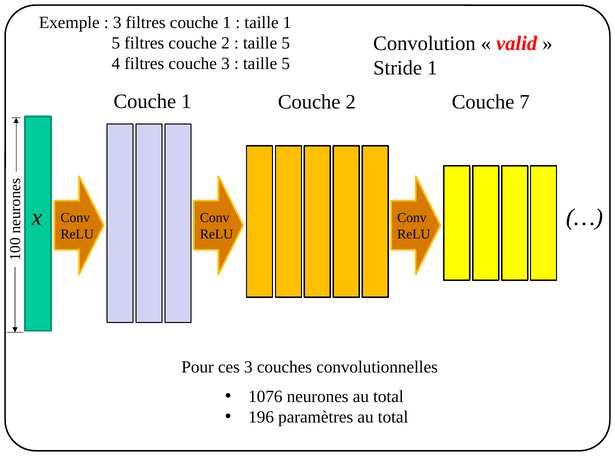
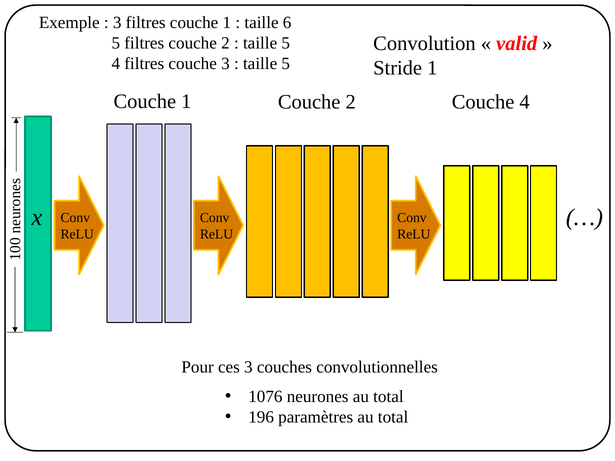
taille 1: 1 -> 6
Couche 7: 7 -> 4
